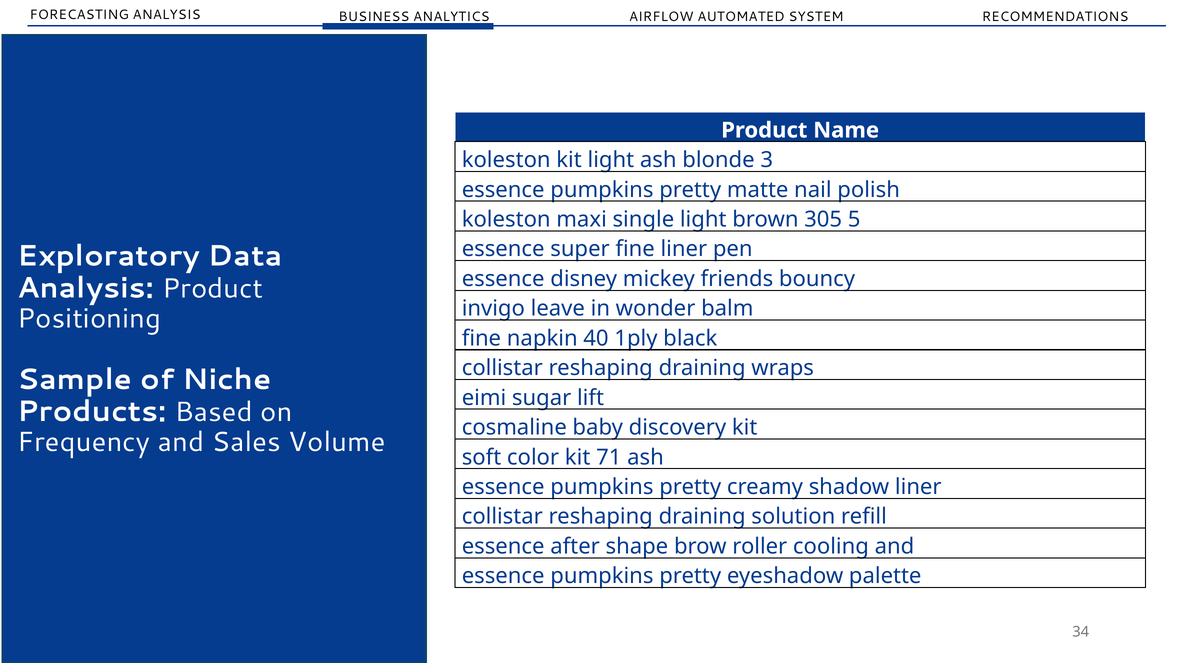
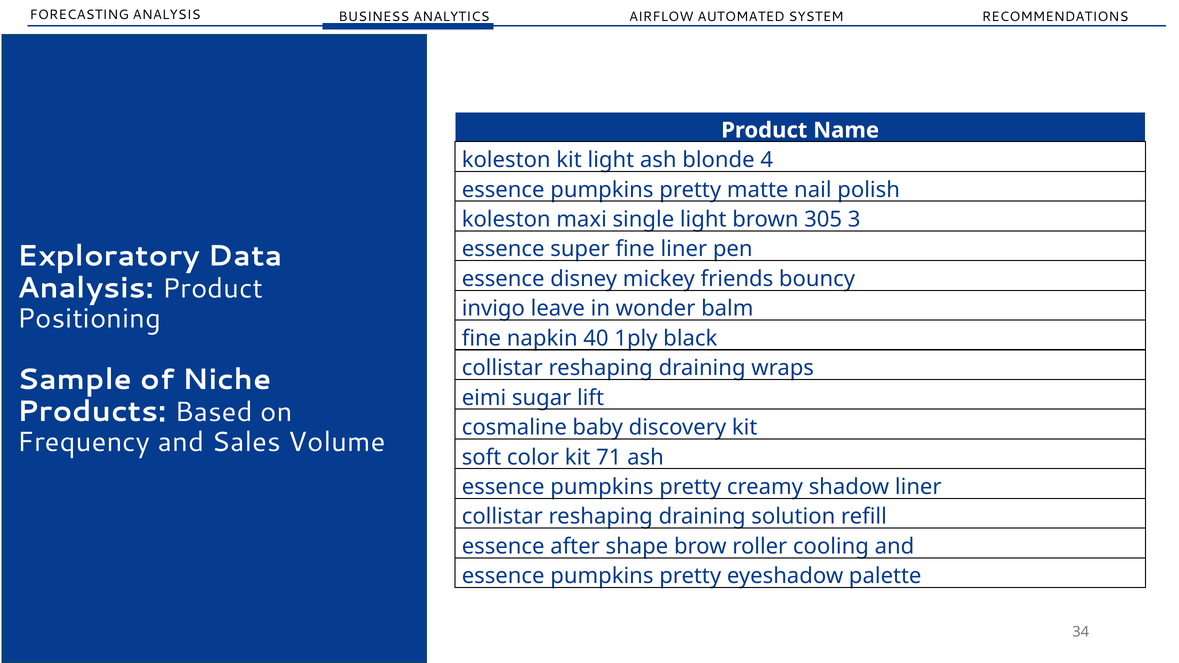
3: 3 -> 4
5: 5 -> 3
